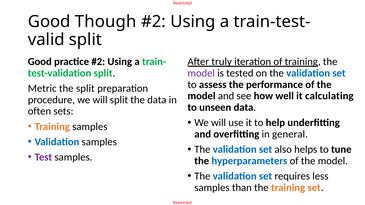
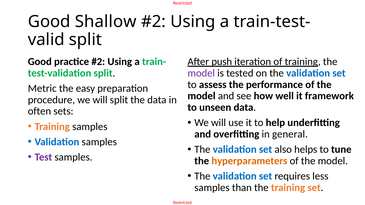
Though: Though -> Shallow
truly: truly -> push
the split: split -> easy
calculating: calculating -> framework
hyperparameters colour: blue -> orange
